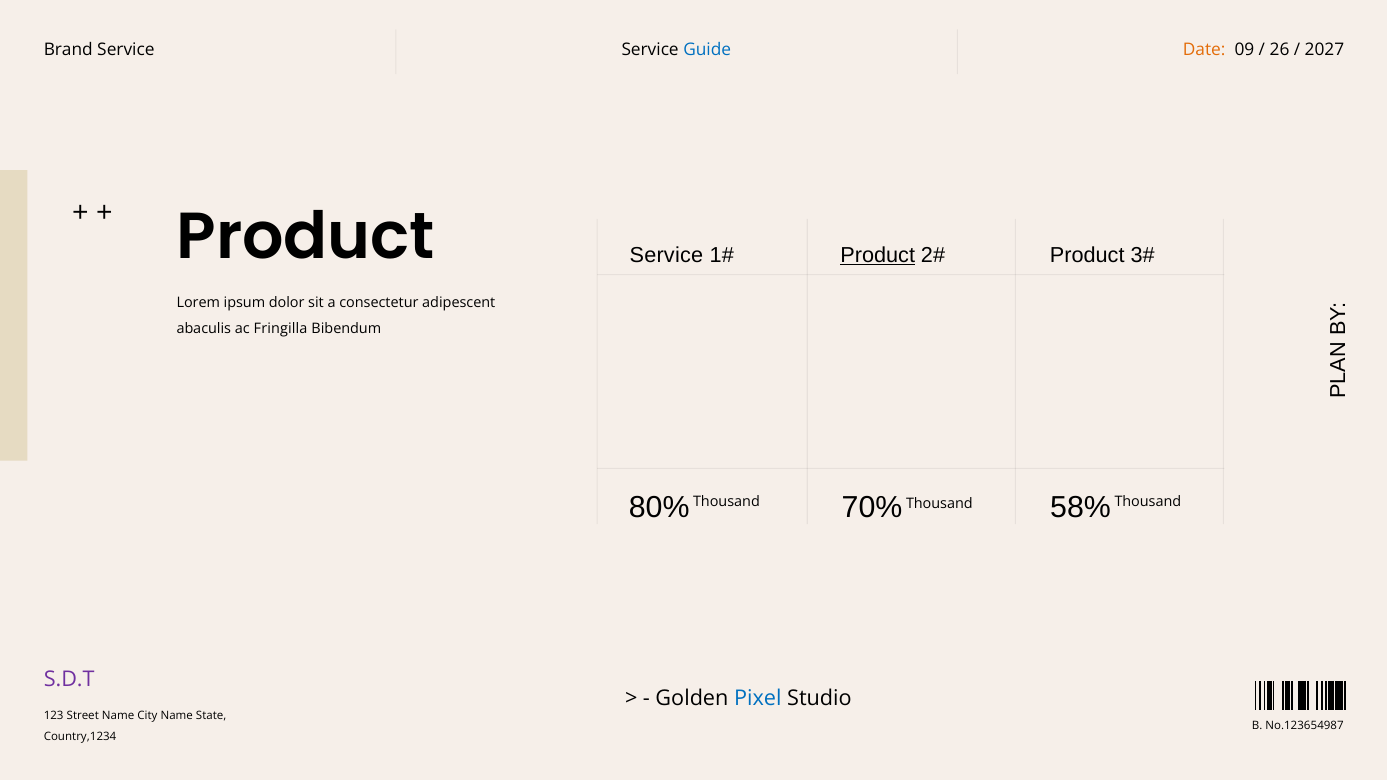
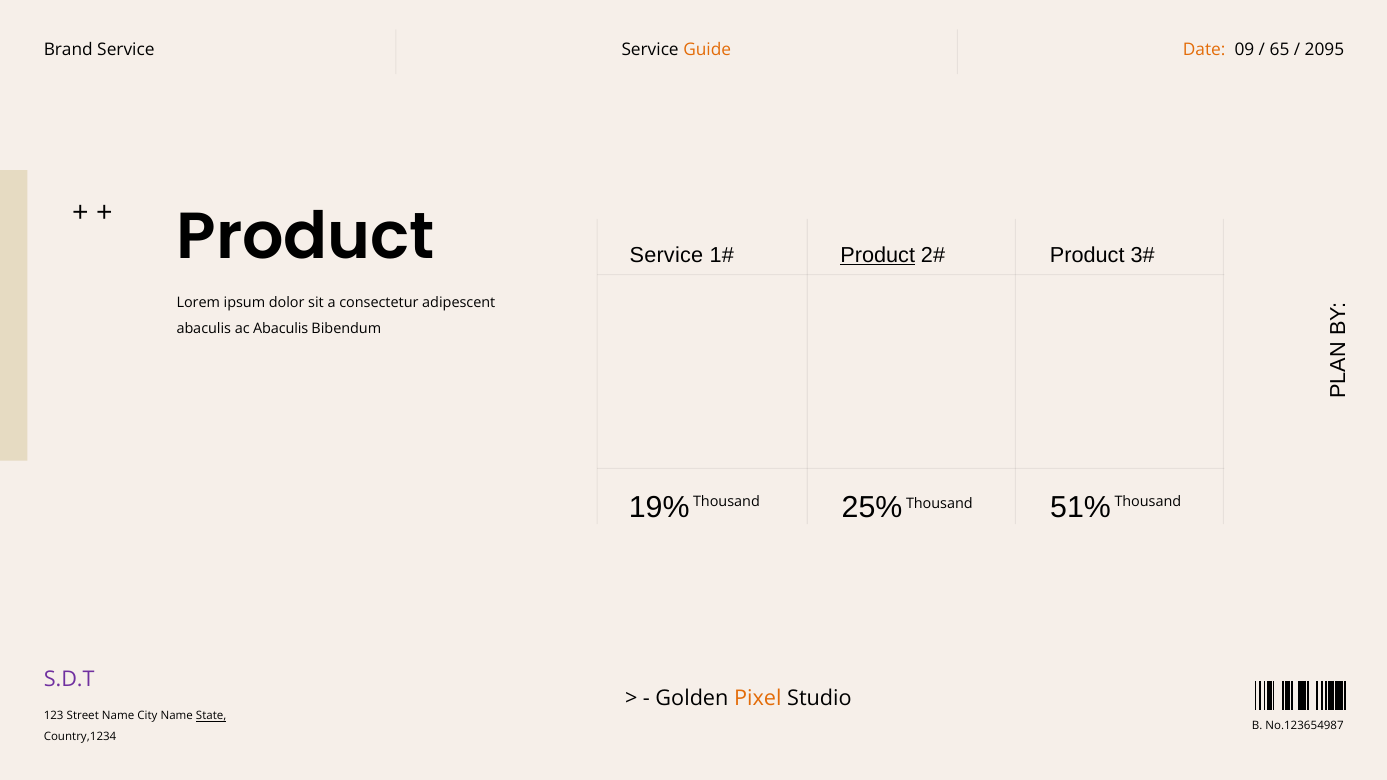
Guide colour: blue -> orange
26: 26 -> 65
2027: 2027 -> 2095
ac Fringilla: Fringilla -> Abaculis
80%: 80% -> 19%
70%: 70% -> 25%
58%: 58% -> 51%
Pixel colour: blue -> orange
State underline: none -> present
